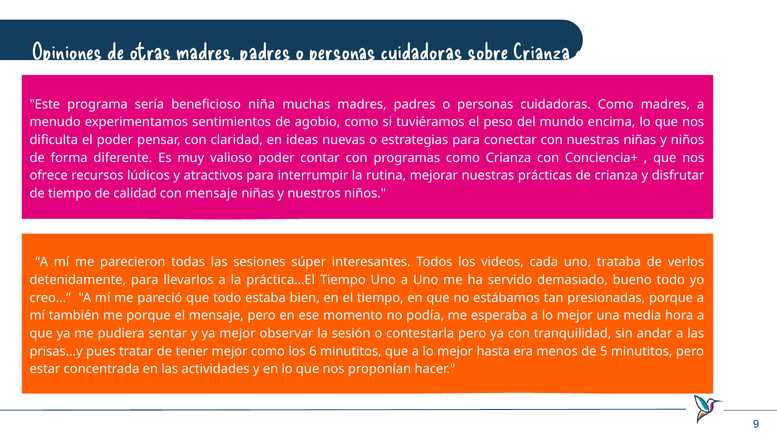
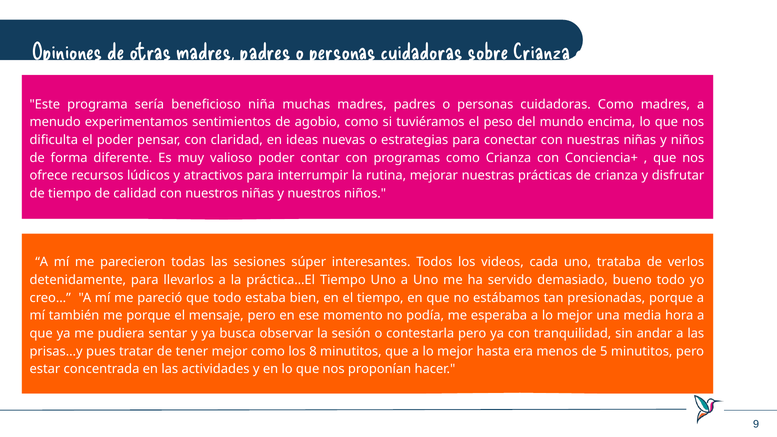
con mensaje: mensaje -> nuestros
ya mejor: mejor -> busca
6: 6 -> 8
